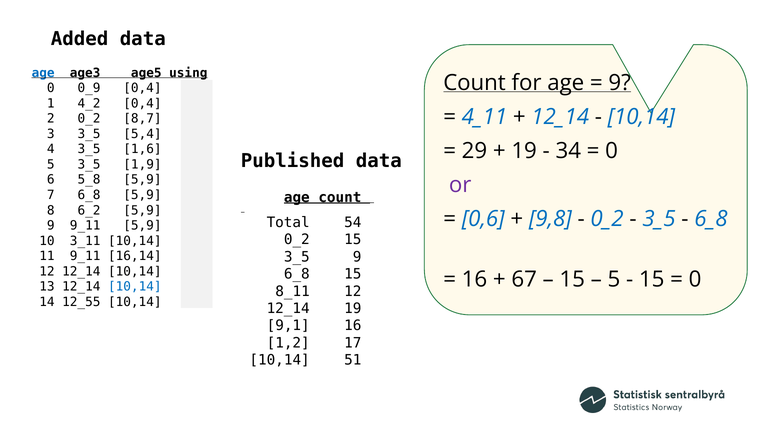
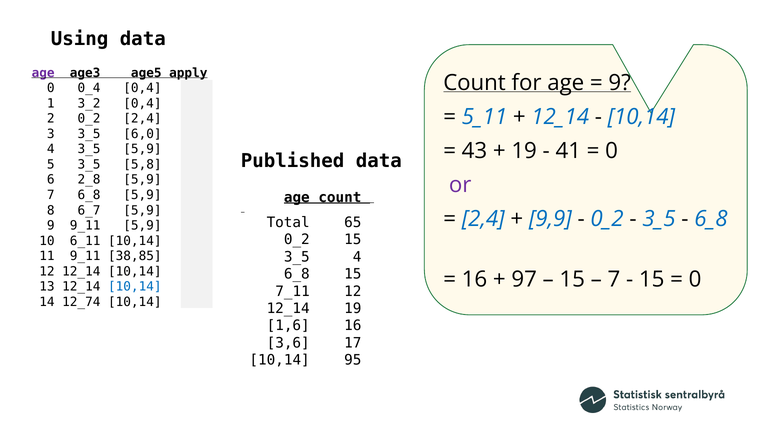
Added: Added -> Using
age at (43, 73) colour: blue -> purple
using: using -> apply
0_9: 0_9 -> 0_4
4_2: 4_2 -> 3_2
4_11: 4_11 -> 5_11
0_2 8,7: 8,7 -> 2,4
5,4: 5,4 -> 6,0
29: 29 -> 43
34: 34 -> 41
3_5 1,6: 1,6 -> 5,9
1,9: 1,9 -> 5,8
5_8: 5_8 -> 2_8
6_2: 6_2 -> 6_7
0,6 at (483, 219): 0,6 -> 2,4
9,8: 9,8 -> 9,9
54: 54 -> 65
3_11: 3_11 -> 6_11
16,14: 16,14 -> 38,85
3_5 9: 9 -> 4
67: 67 -> 97
5 at (614, 279): 5 -> 7
8_11: 8_11 -> 7_11
12_55: 12_55 -> 12_74
9,1: 9,1 -> 1,6
1,2: 1,2 -> 3,6
51: 51 -> 95
